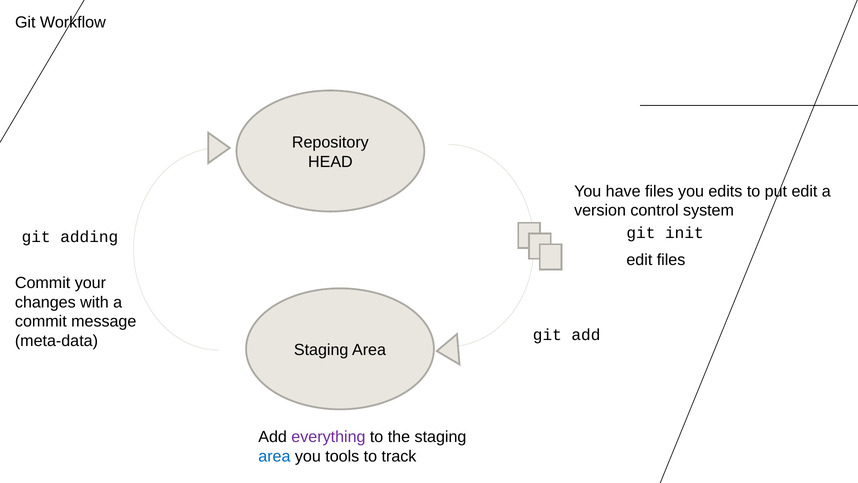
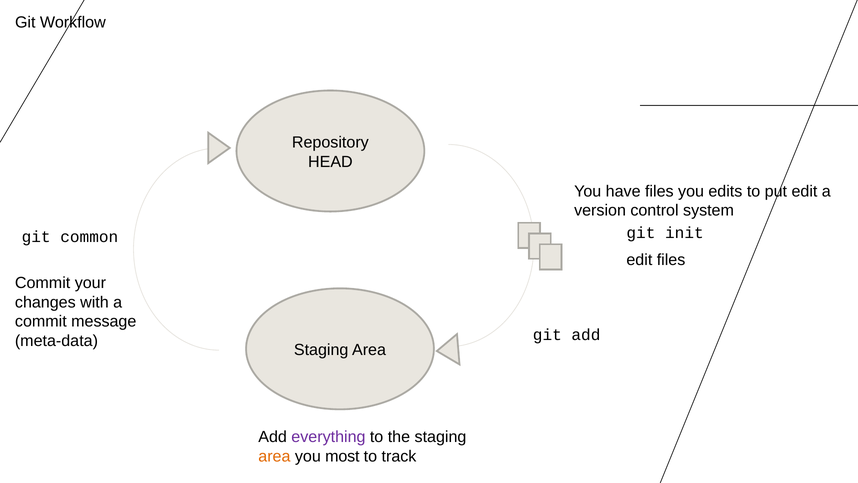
adding: adding -> common
area at (274, 456) colour: blue -> orange
tools: tools -> most
